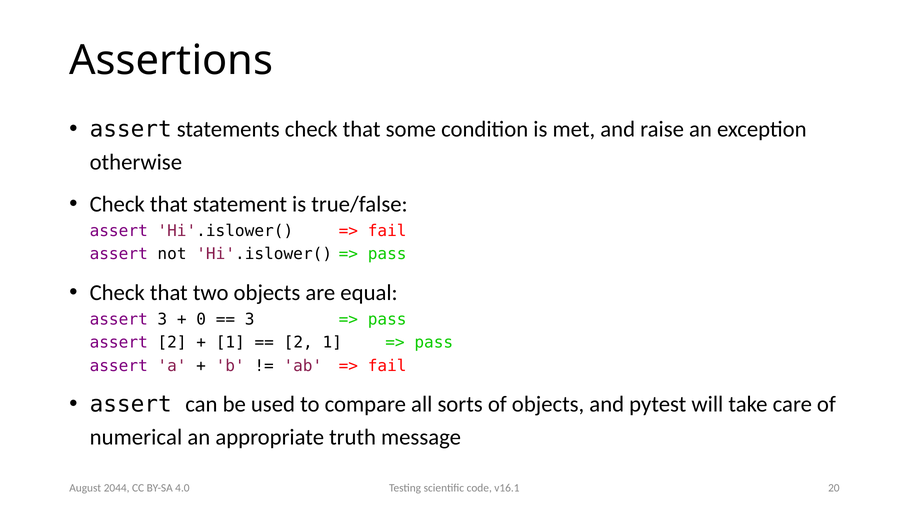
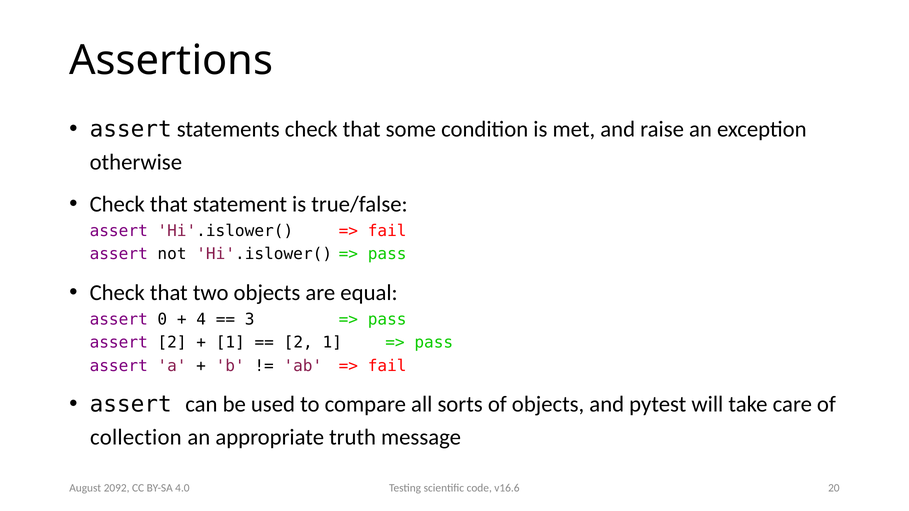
assert 3: 3 -> 0
0: 0 -> 4
numerical: numerical -> collection
v16.1: v16.1 -> v16.6
2044: 2044 -> 2092
